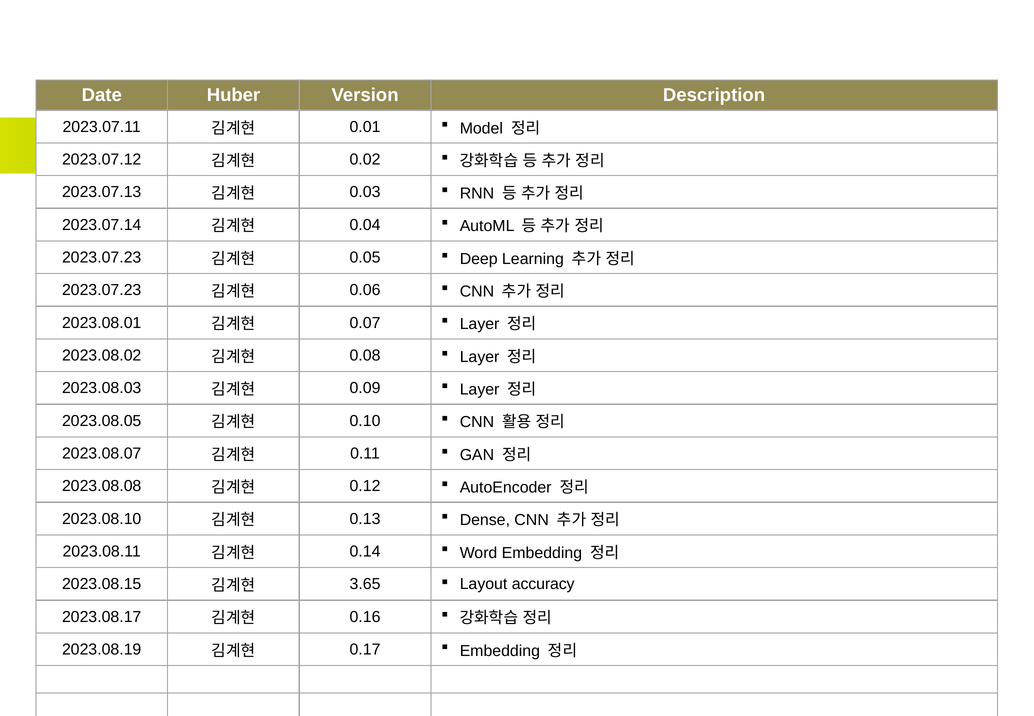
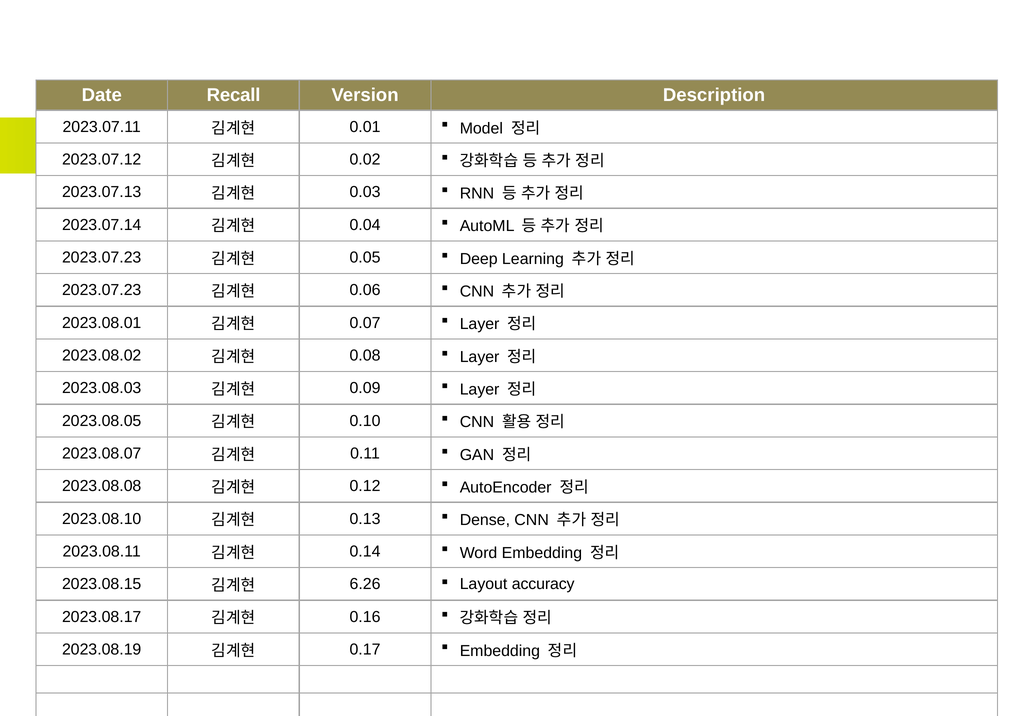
Huber: Huber -> Recall
3.65: 3.65 -> 6.26
